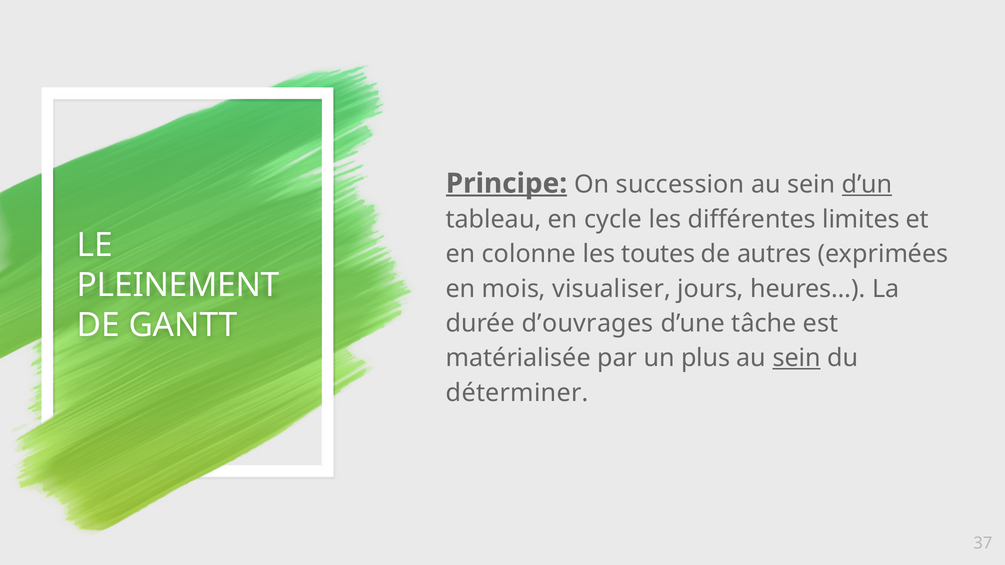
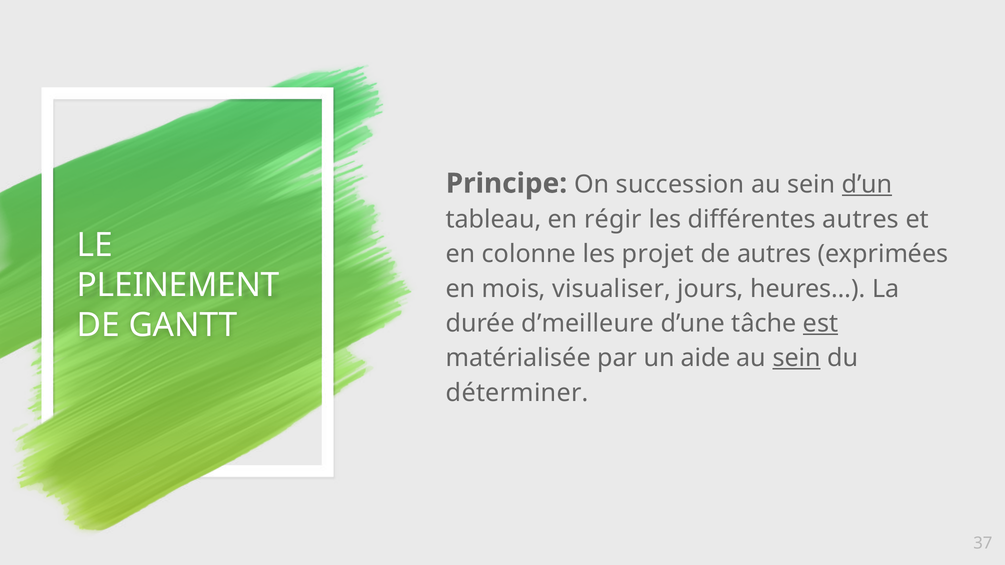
Principe underline: present -> none
cycle: cycle -> régir
différentes limites: limites -> autres
toutes: toutes -> projet
d’ouvrages: d’ouvrages -> d’meilleure
est underline: none -> present
plus: plus -> aide
